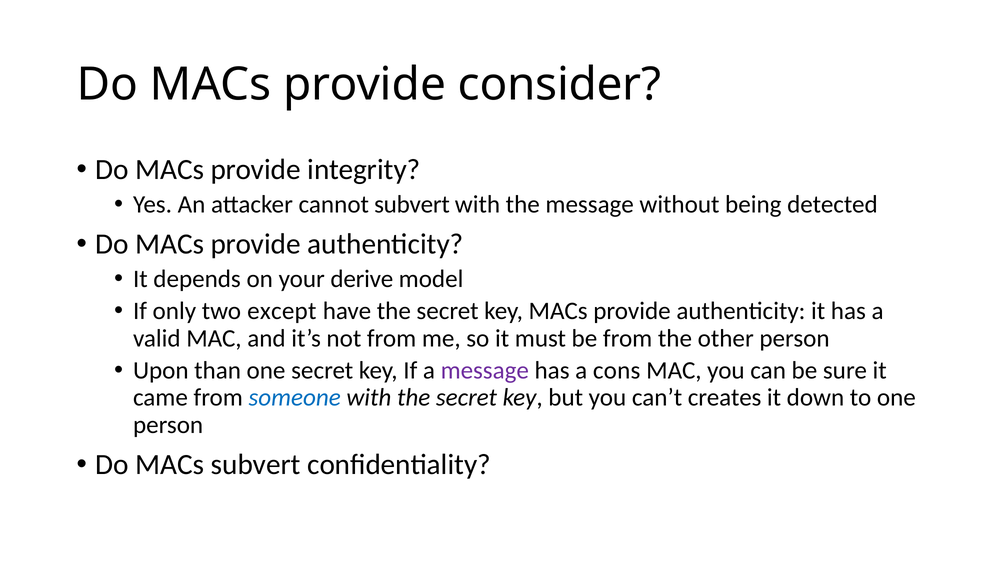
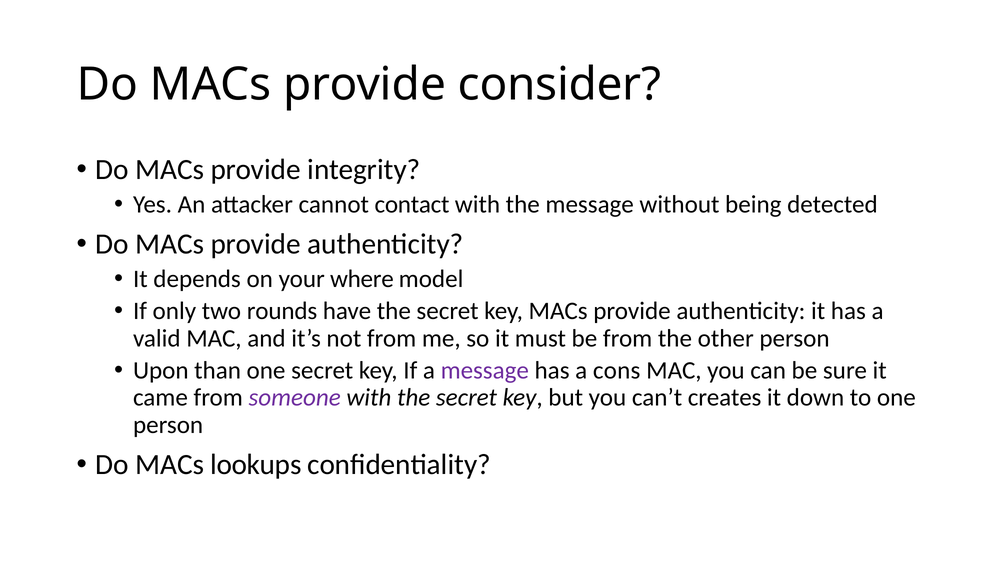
cannot subvert: subvert -> contact
derive: derive -> where
except: except -> rounds
someone colour: blue -> purple
MACs subvert: subvert -> lookups
